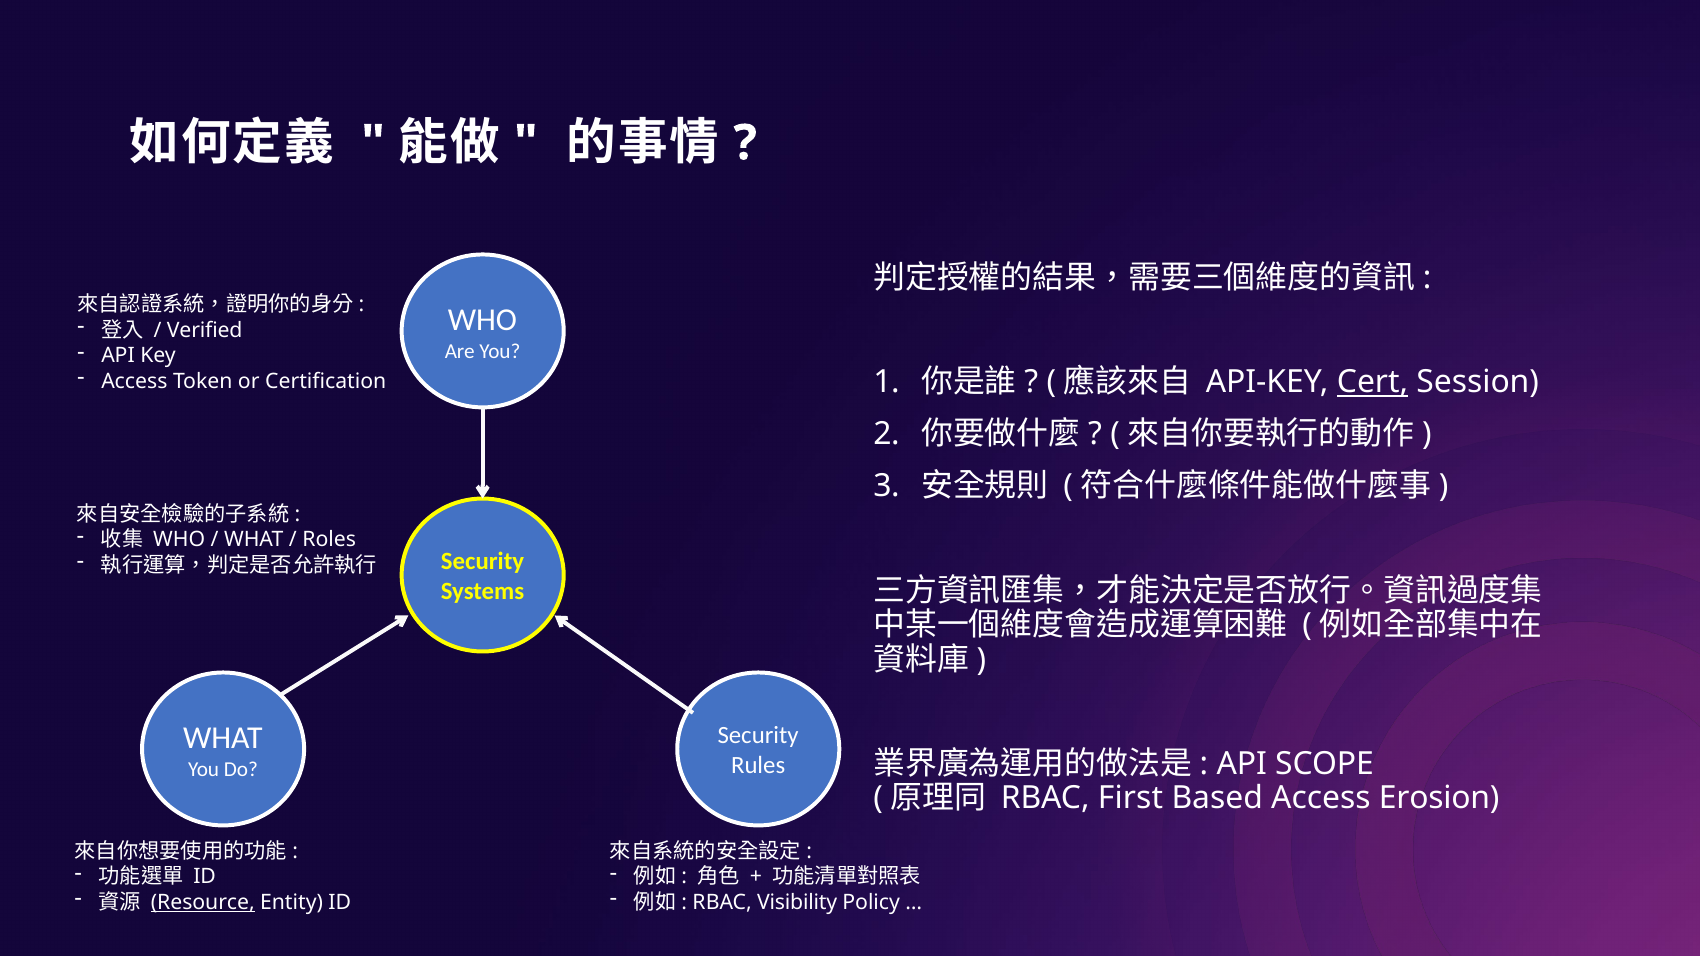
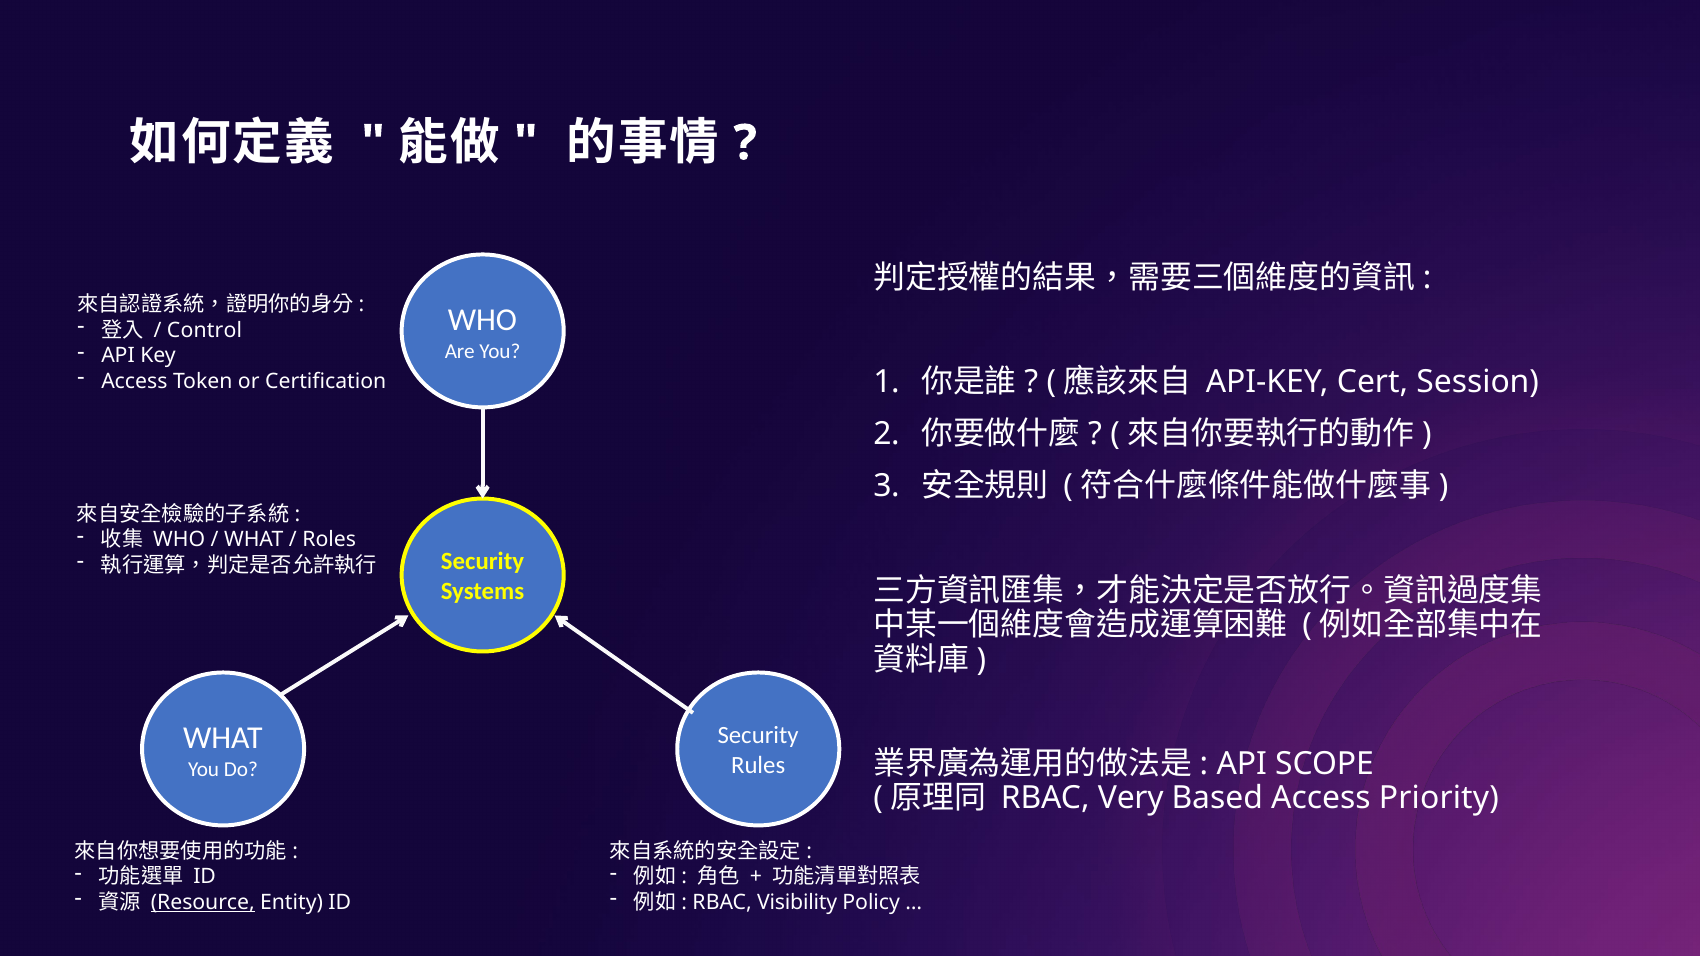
Verified: Verified -> Control
Cert underline: present -> none
First: First -> Very
Erosion: Erosion -> Priority
